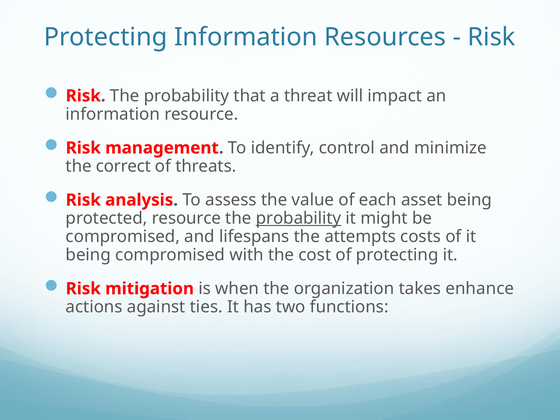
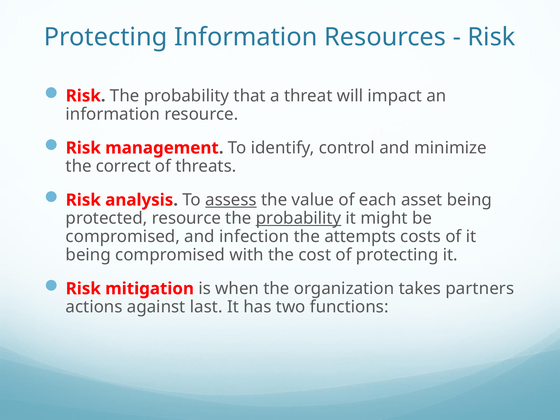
assess underline: none -> present
lifespans: lifespans -> infection
enhance: enhance -> partners
ties: ties -> last
